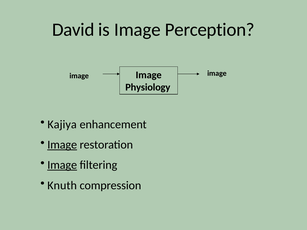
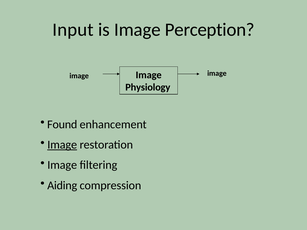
David: David -> Input
Kajiya: Kajiya -> Found
Image at (62, 165) underline: present -> none
Knuth: Knuth -> Aiding
